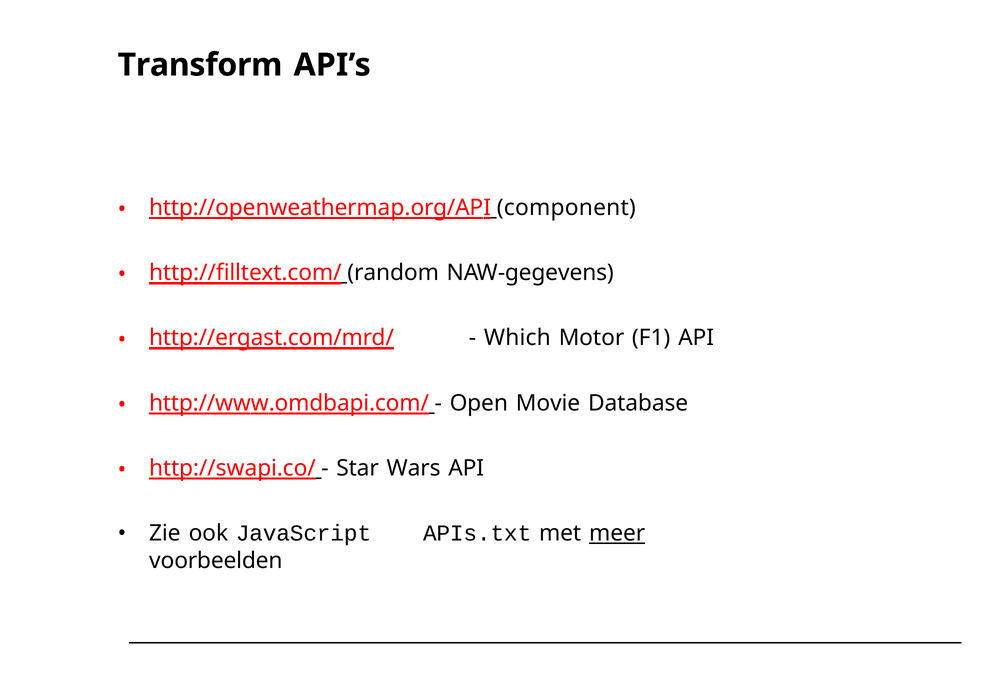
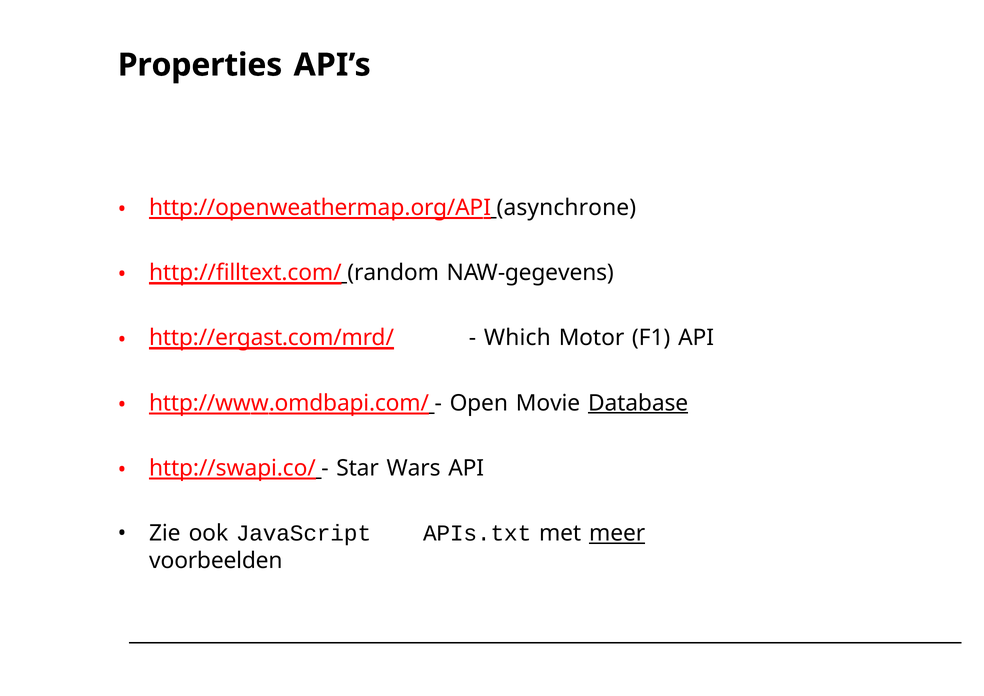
Transform: Transform -> Properties
component: component -> asynchrone
Database underline: none -> present
